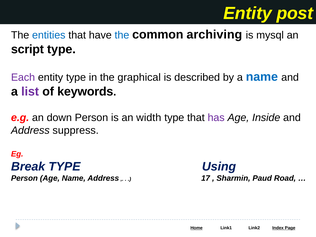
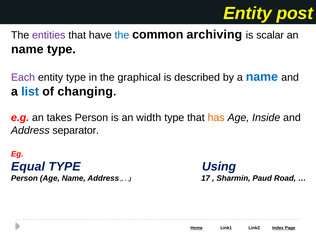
entities colour: blue -> purple
mysql: mysql -> scalar
script at (27, 49): script -> name
list colour: purple -> blue
keywords: keywords -> changing
down: down -> takes
has colour: purple -> orange
suppress: suppress -> separator
Break: Break -> Equal
